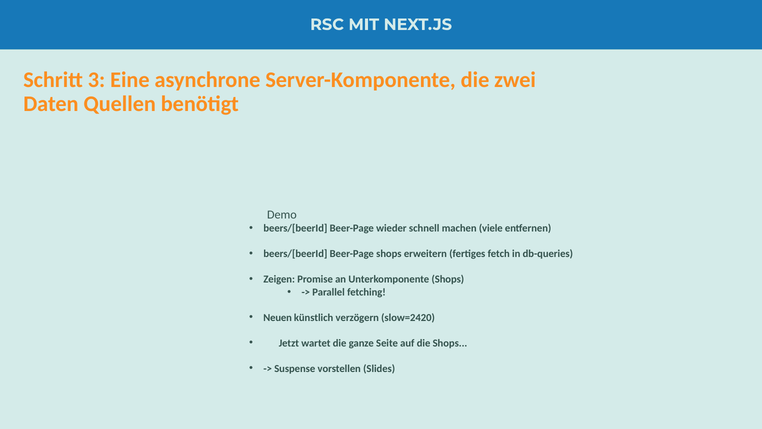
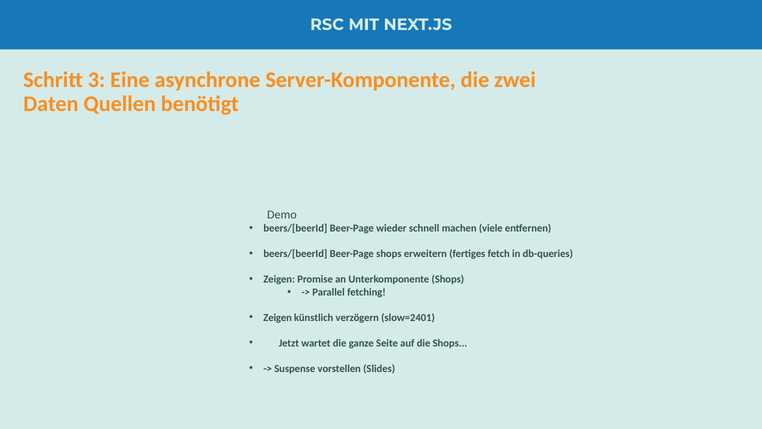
Neuen at (278, 317): Neuen -> Zeigen
slow=2420: slow=2420 -> slow=2401
